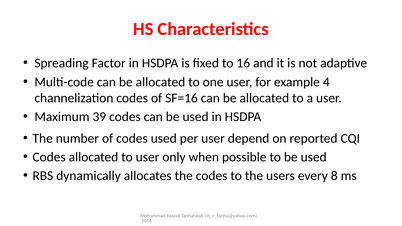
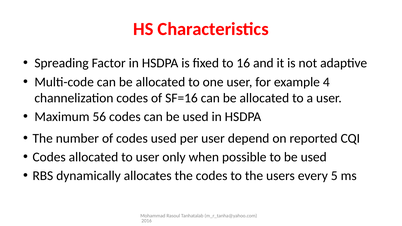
39: 39 -> 56
8: 8 -> 5
